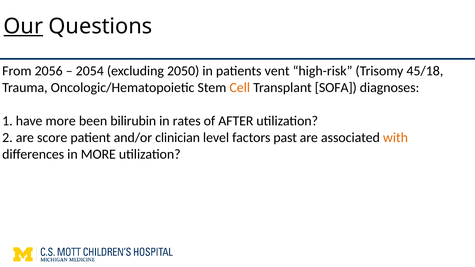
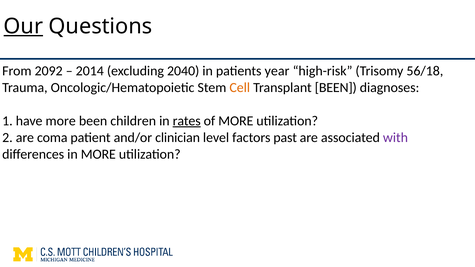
2056: 2056 -> 2092
2054: 2054 -> 2014
2050: 2050 -> 2040
vent: vent -> year
45/18: 45/18 -> 56/18
Transplant SOFA: SOFA -> BEEN
bilirubin: bilirubin -> children
rates underline: none -> present
of AFTER: AFTER -> MORE
score: score -> coma
with colour: orange -> purple
